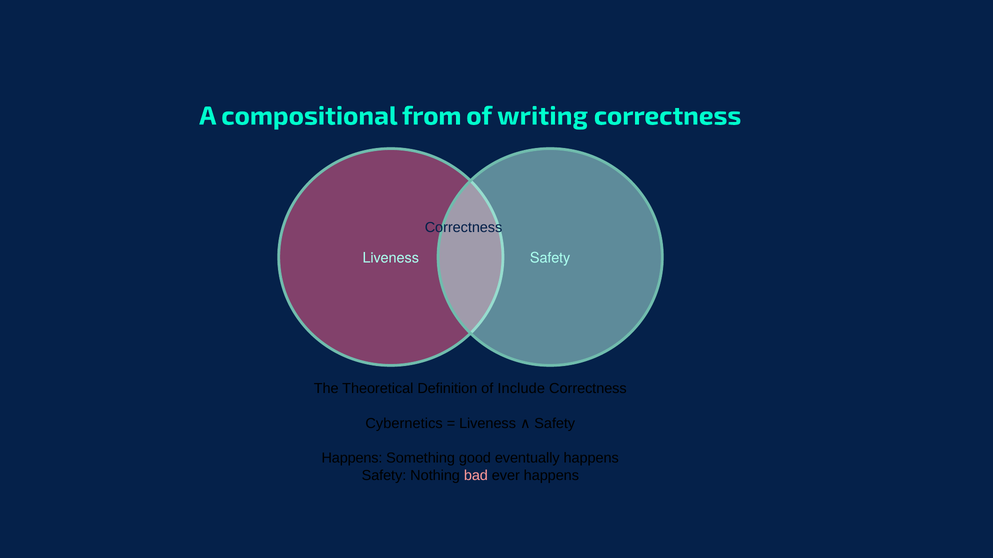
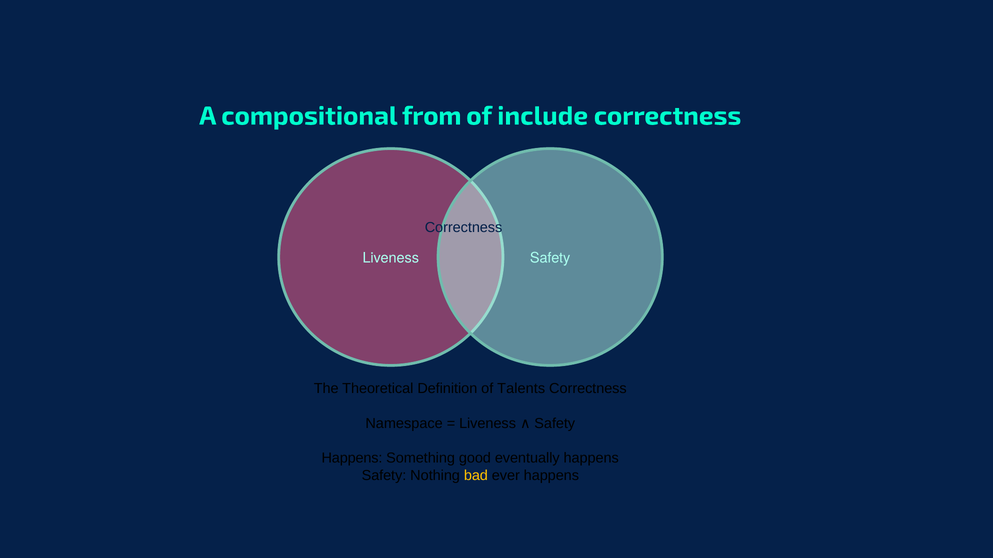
writing: writing -> include
Include: Include -> Talents
Cybernetics: Cybernetics -> Namespace
bad colour: pink -> yellow
